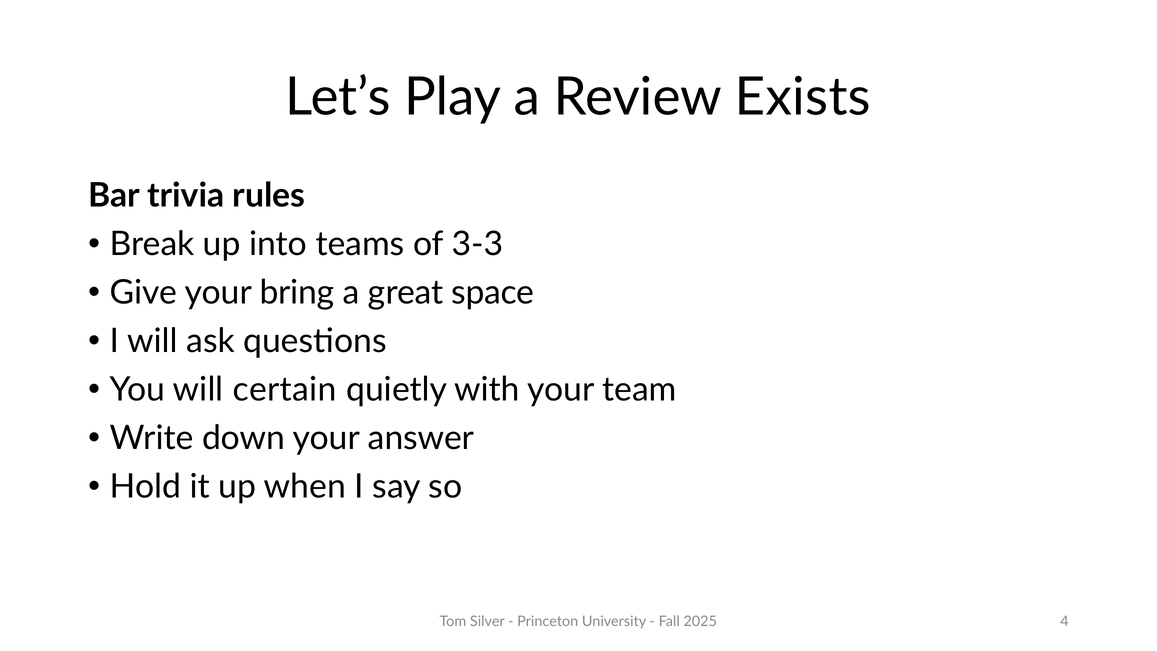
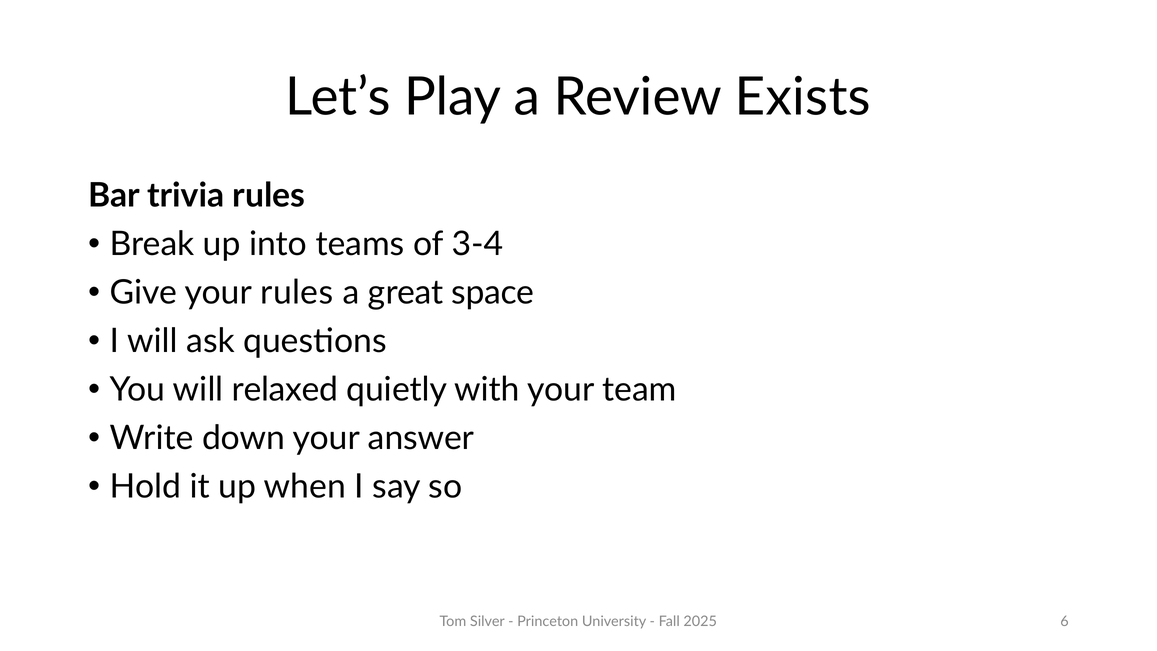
3-3: 3-3 -> 3-4
your bring: bring -> rules
certain: certain -> relaxed
4: 4 -> 6
